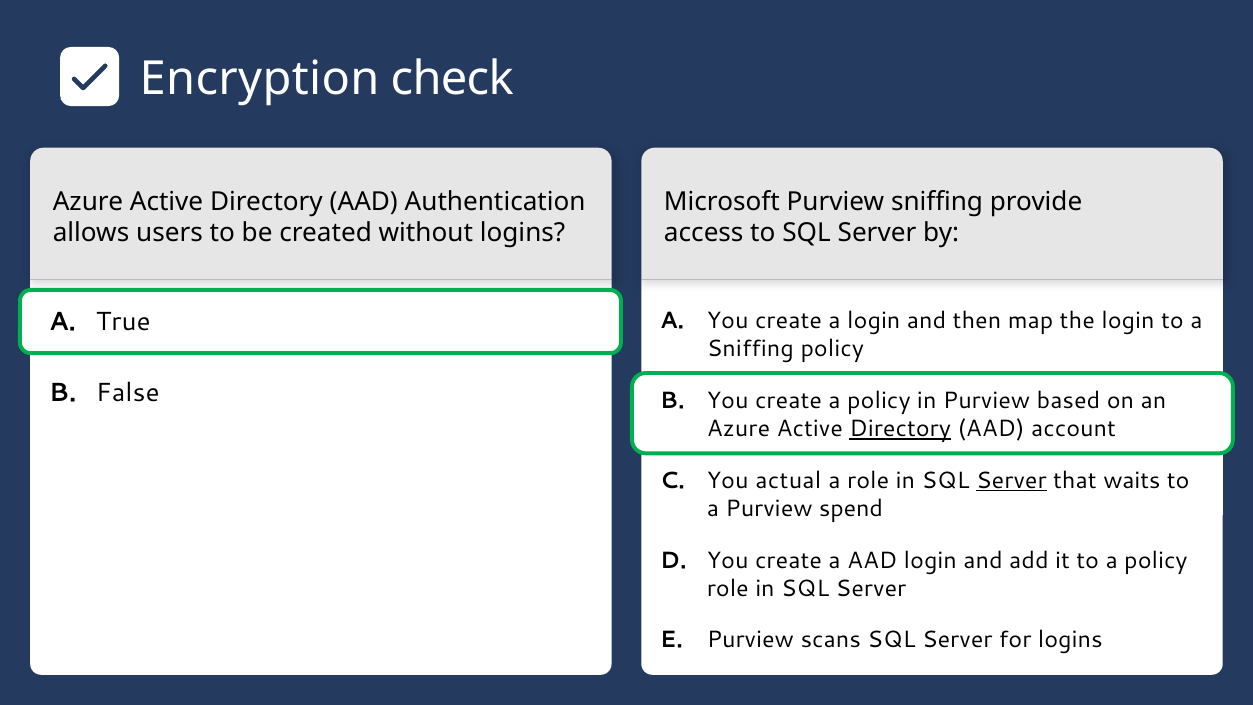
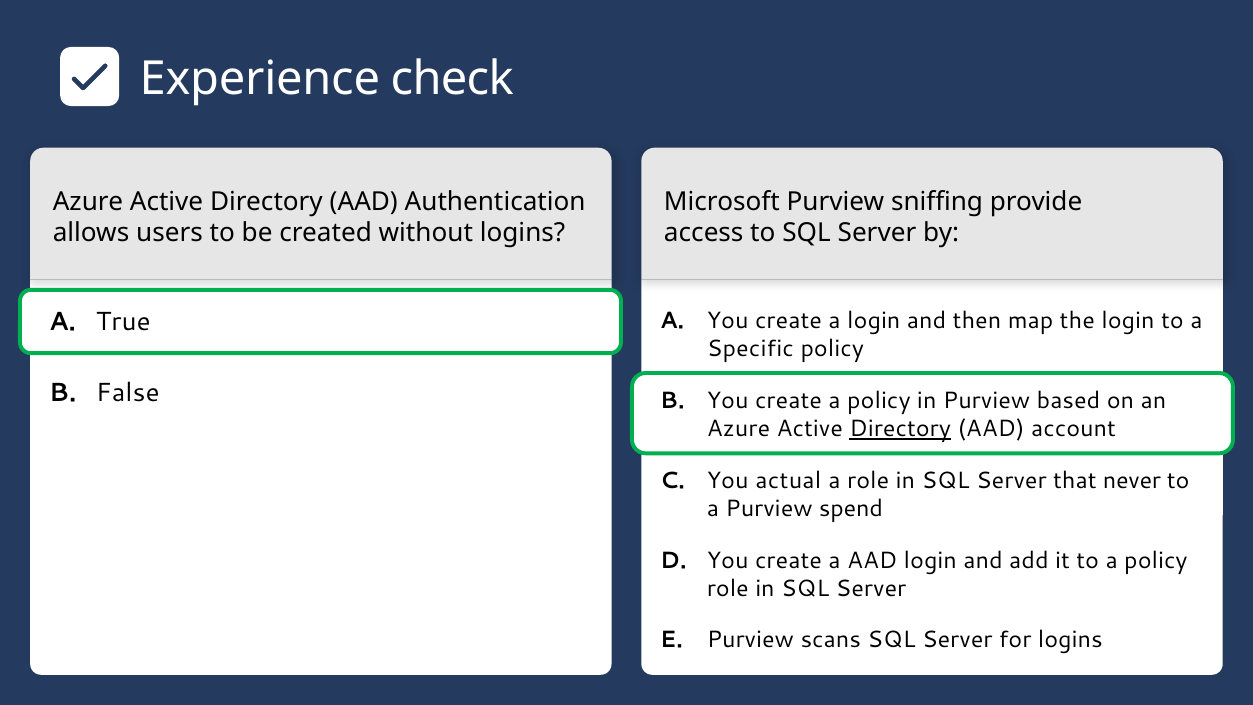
Encryption: Encryption -> Experience
Sniffing at (750, 349): Sniffing -> Specific
Server at (1011, 480) underline: present -> none
waits: waits -> never
